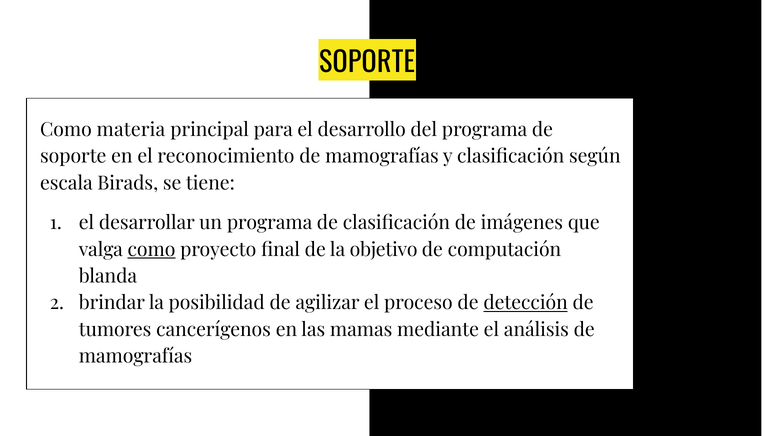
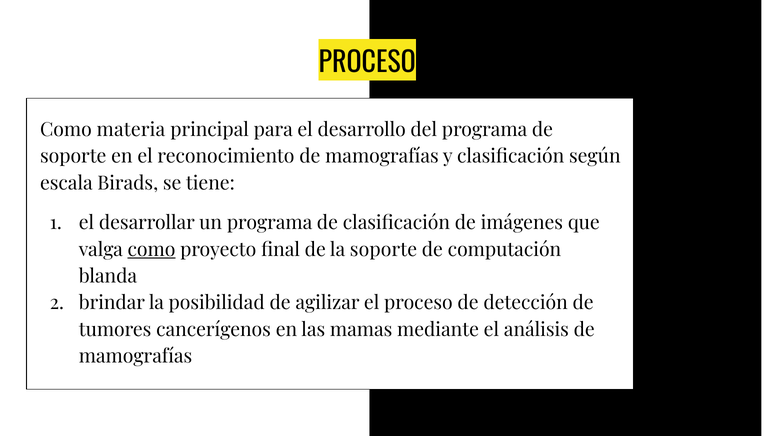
SOPORTE at (367, 63): SOPORTE -> PROCESO
la objetivo: objetivo -> soporte
detección underline: present -> none
